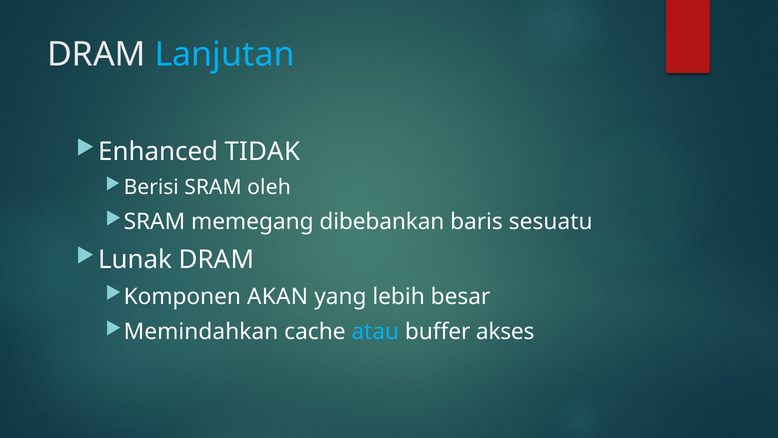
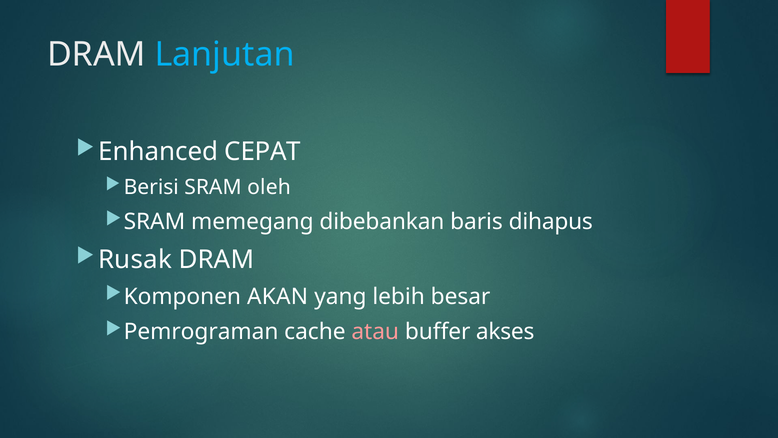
TIDAK: TIDAK -> CEPAT
sesuatu: sesuatu -> dihapus
Lunak: Lunak -> Rusak
Memindahkan: Memindahkan -> Pemrograman
atau colour: light blue -> pink
